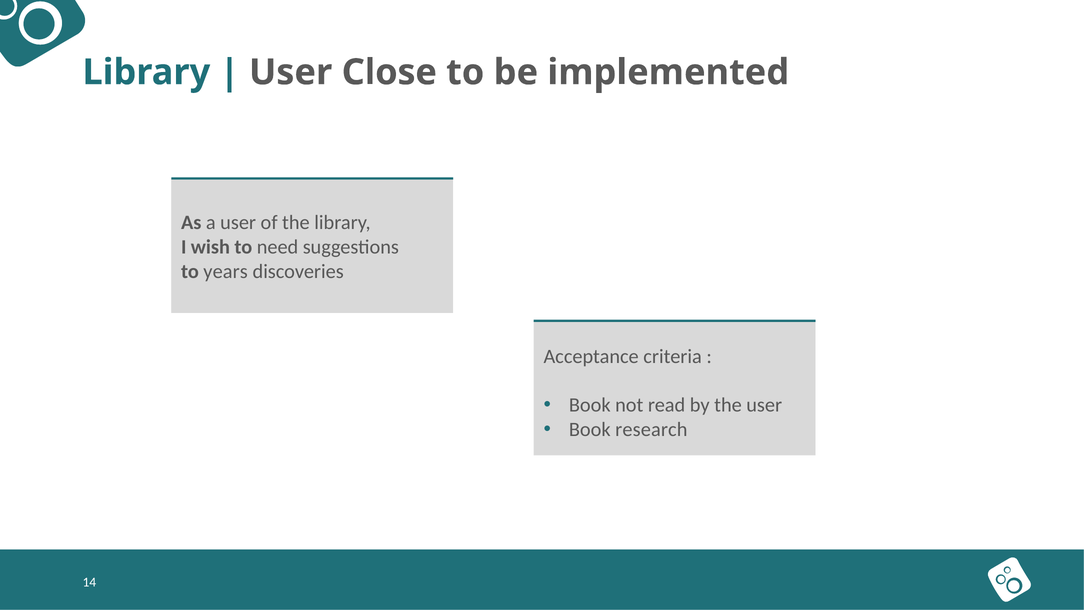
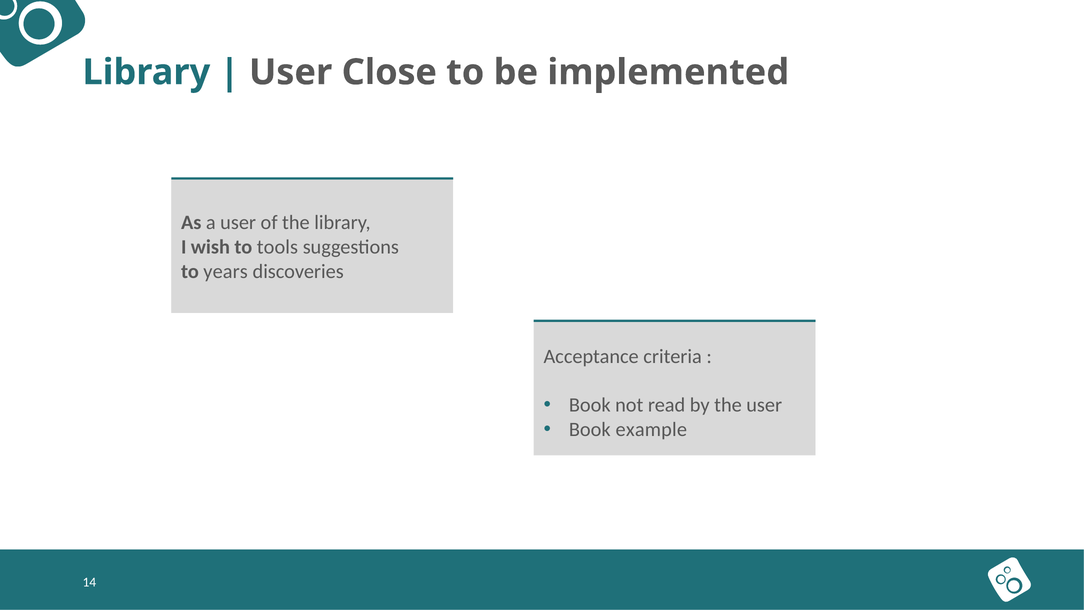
need: need -> tools
research: research -> example
